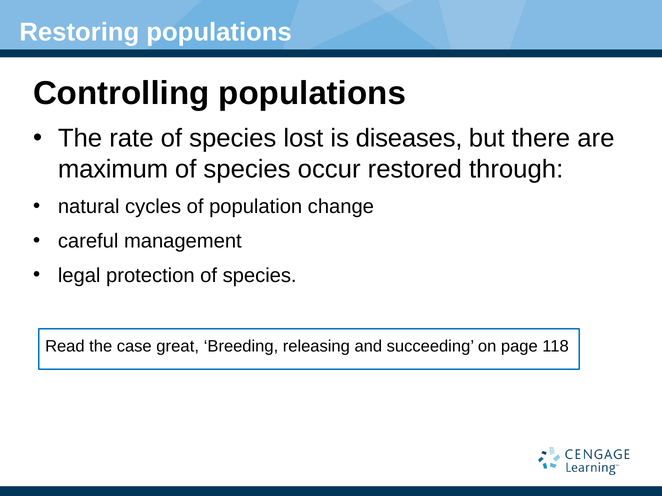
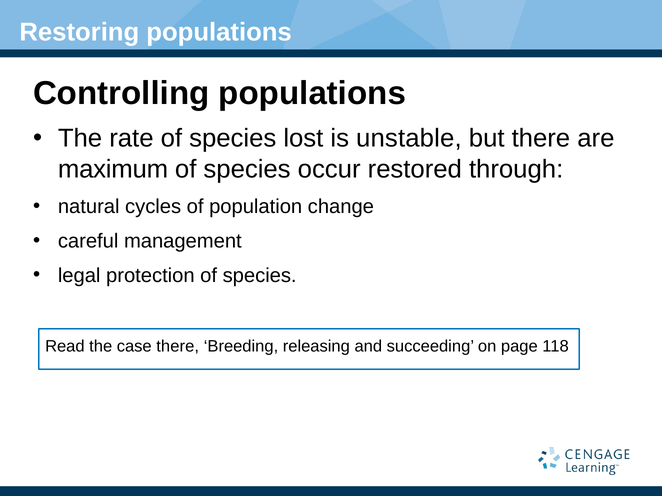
diseases: diseases -> unstable
case great: great -> there
